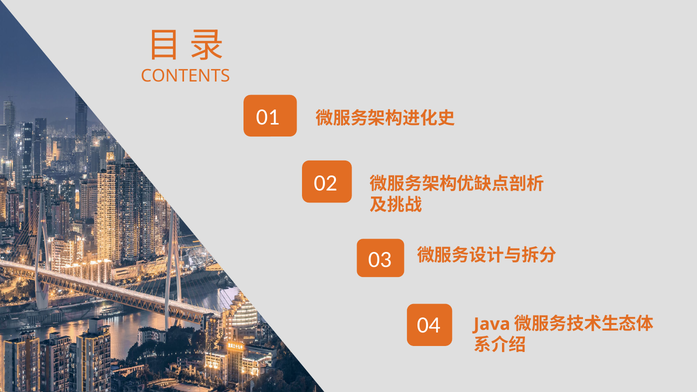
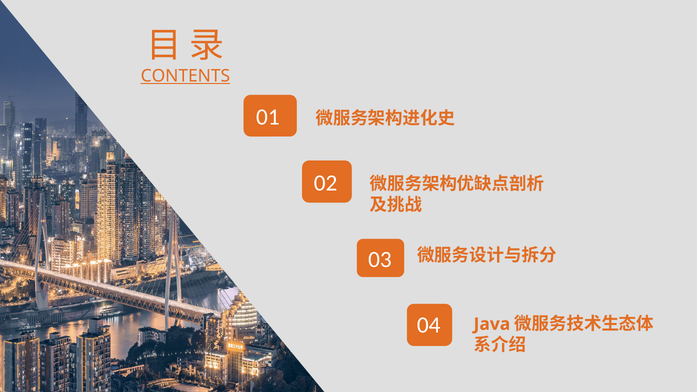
CONTENTS underline: none -> present
